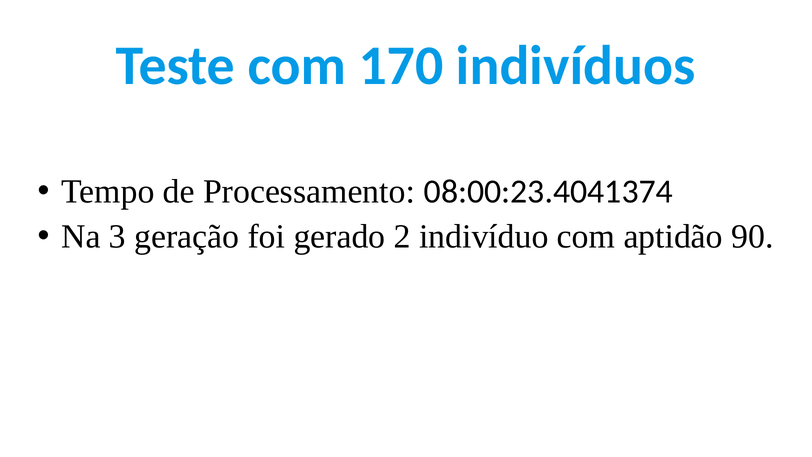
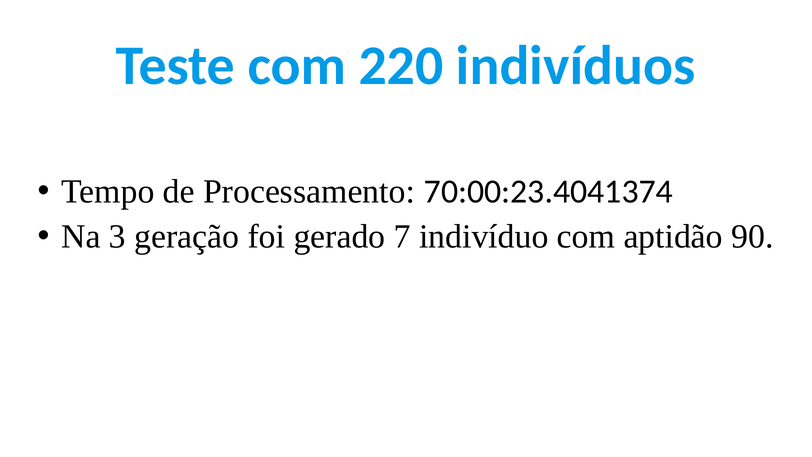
170: 170 -> 220
08:00:23.4041374: 08:00:23.4041374 -> 70:00:23.4041374
2: 2 -> 7
